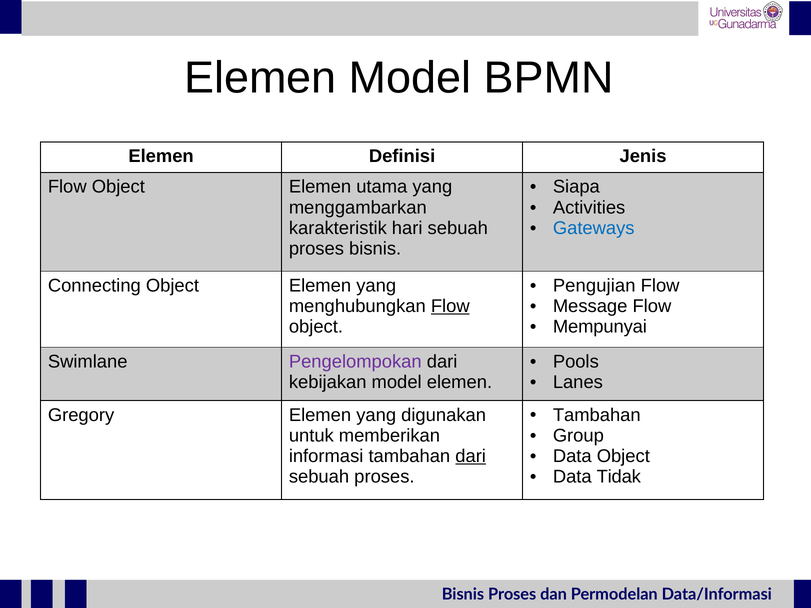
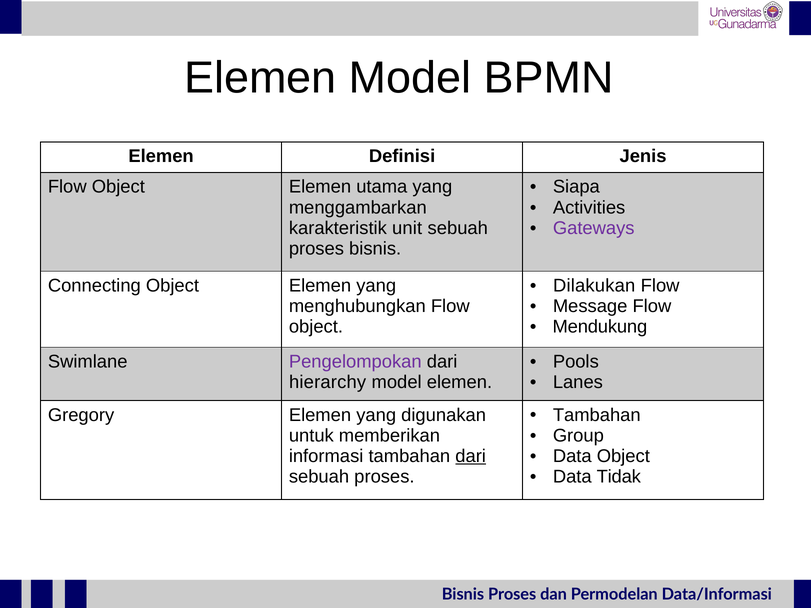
hari: hari -> unit
Gateways colour: blue -> purple
Pengujian: Pengujian -> Dilakukan
Flow at (450, 306) underline: present -> none
Mempunyai: Mempunyai -> Mendukung
kebijakan: kebijakan -> hierarchy
